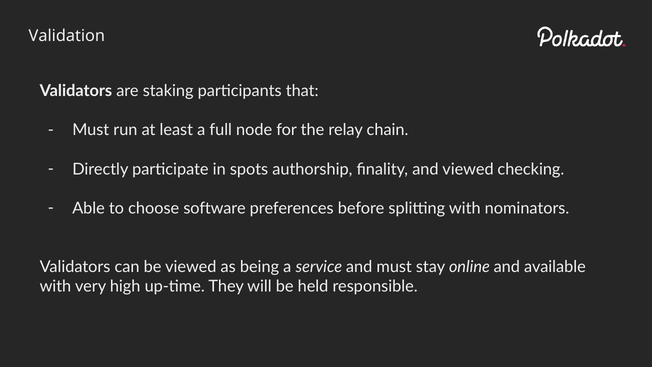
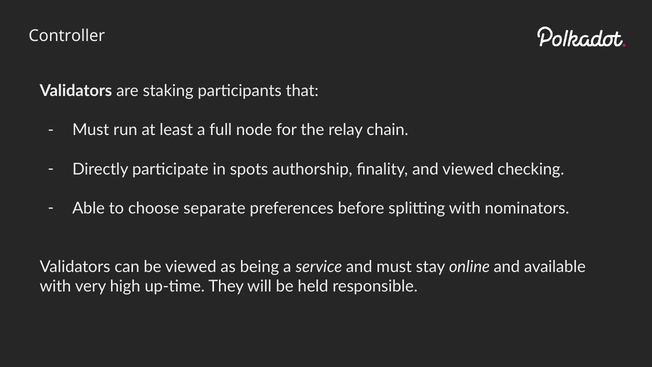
Validation: Validation -> Controller
software: software -> separate
